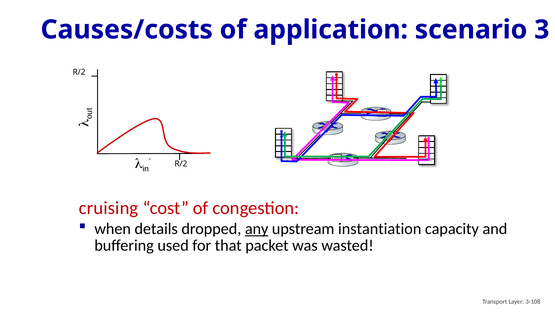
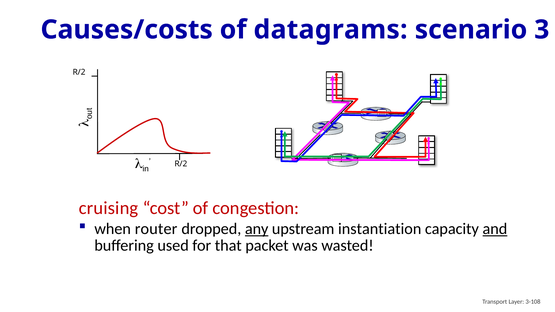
application: application -> datagrams
details: details -> router
and underline: none -> present
